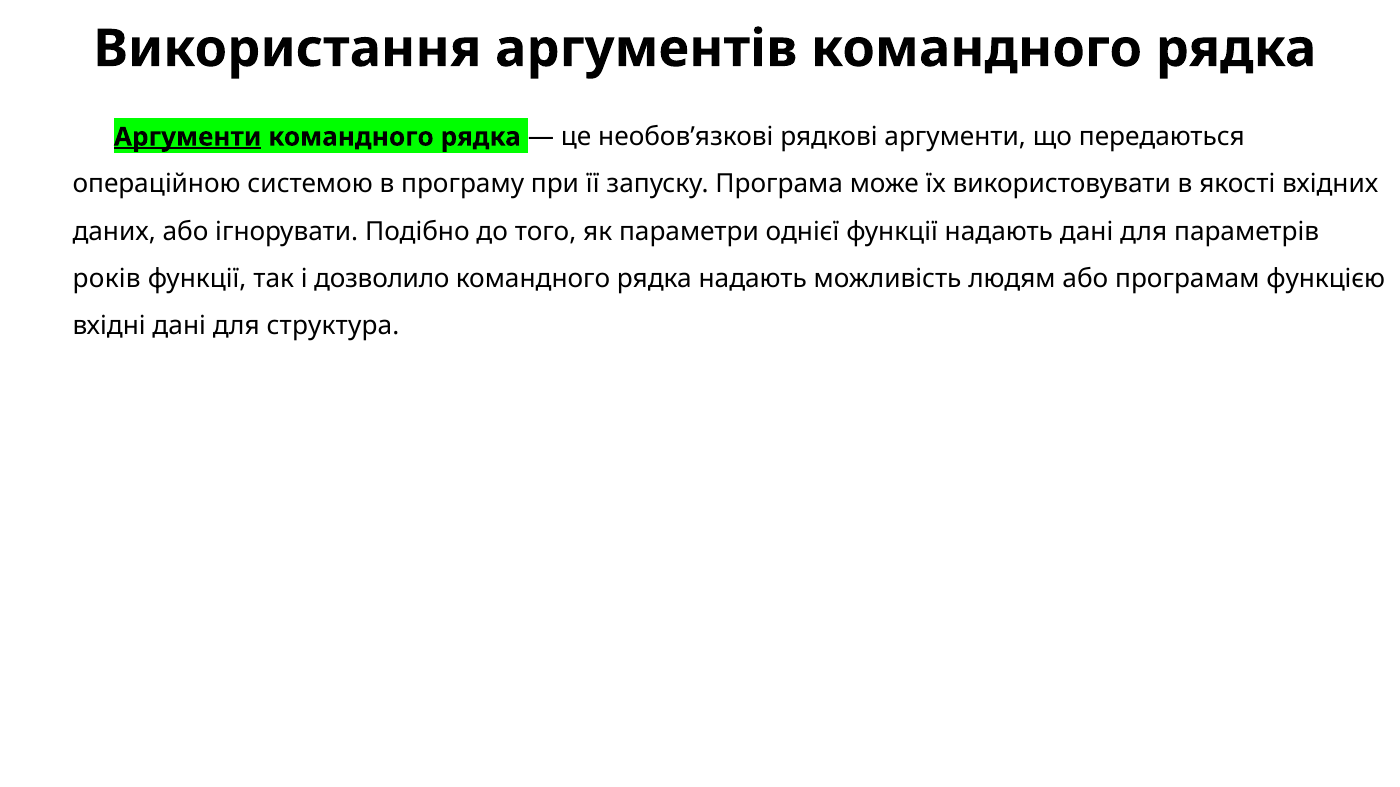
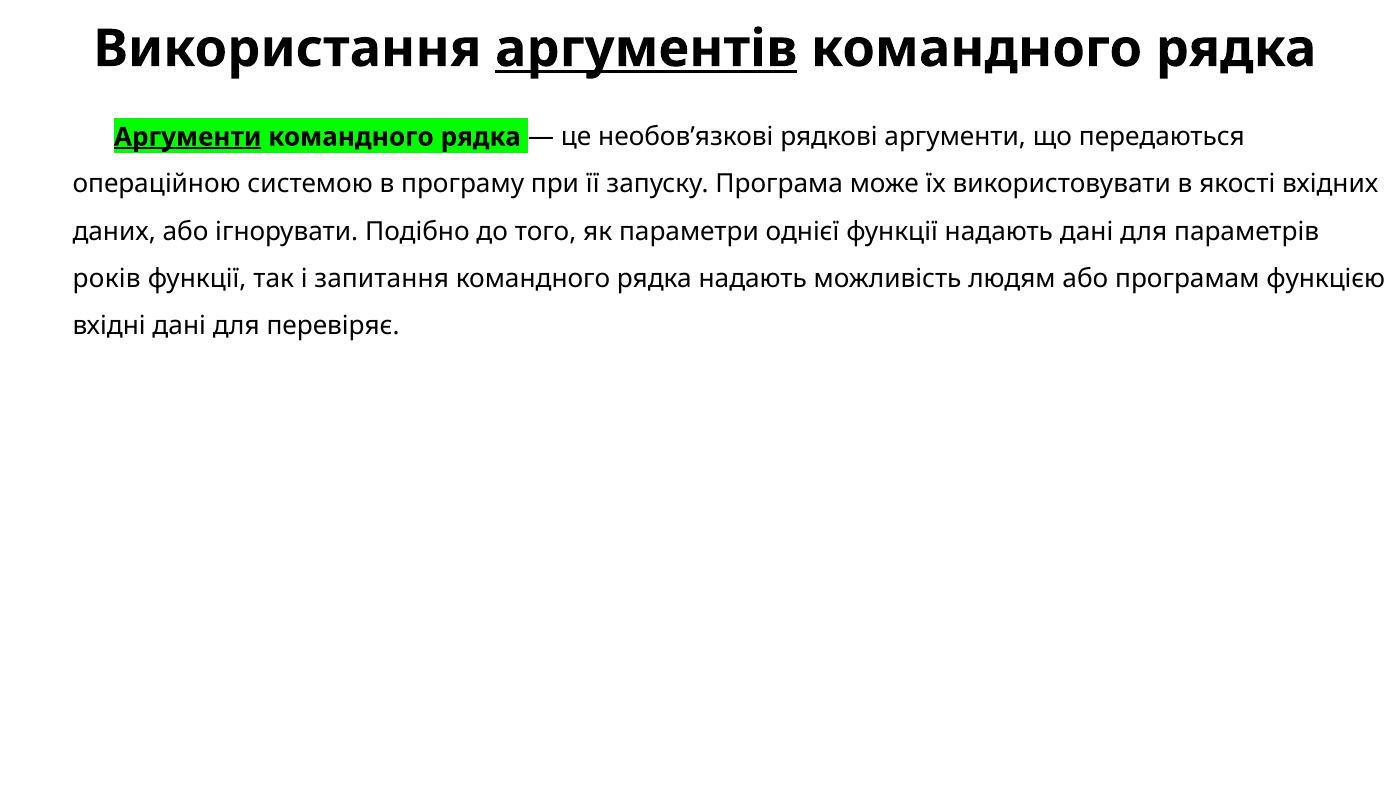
аргументів underline: none -> present
дозволило: дозволило -> запитання
структура: структура -> перевіряє
